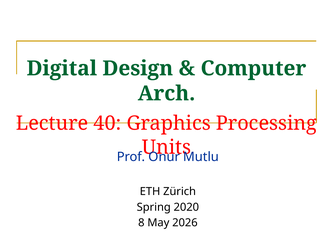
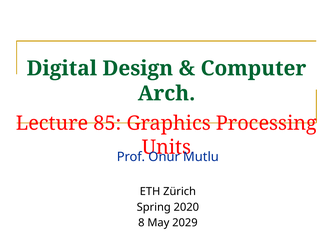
40: 40 -> 85
2026: 2026 -> 2029
